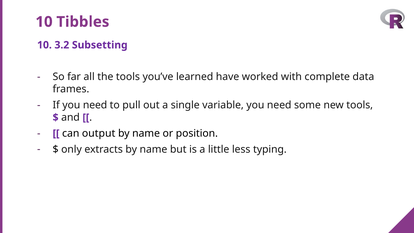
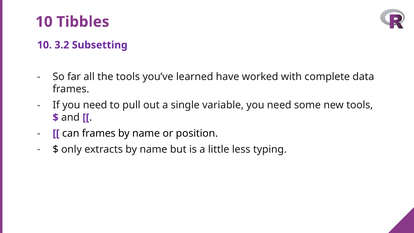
can output: output -> frames
